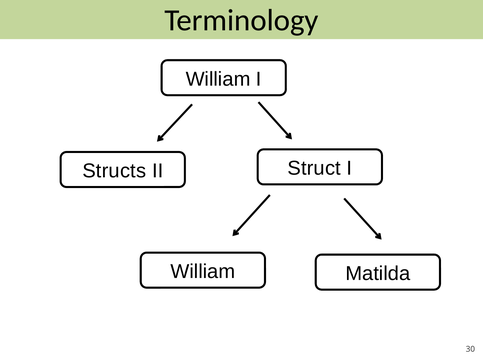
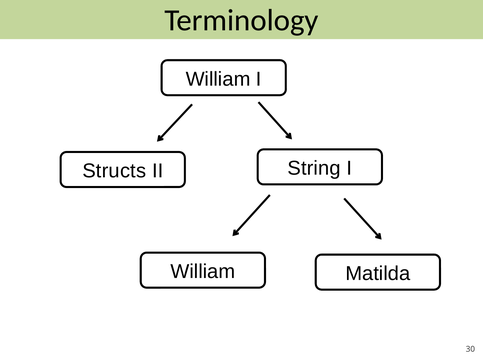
Struct: Struct -> String
